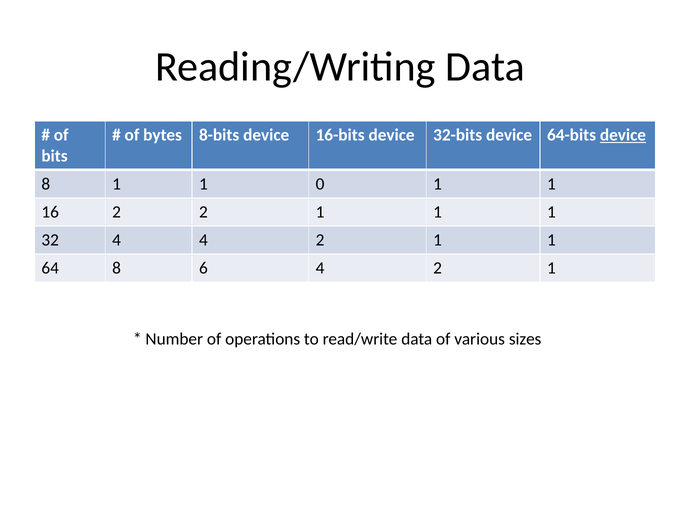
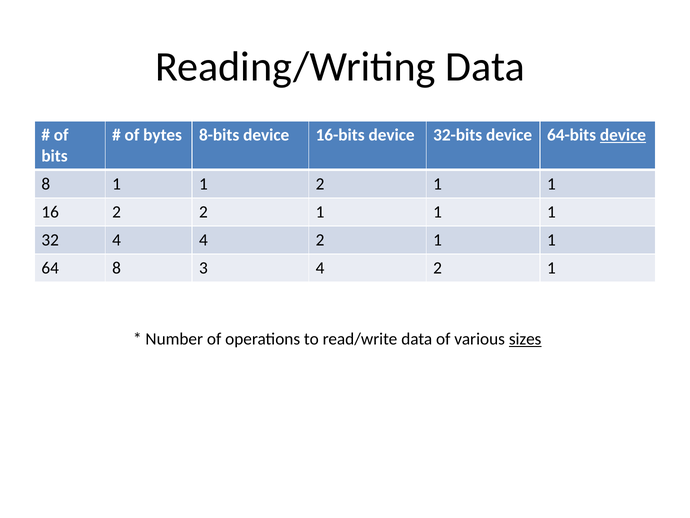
1 0: 0 -> 2
6: 6 -> 3
sizes underline: none -> present
